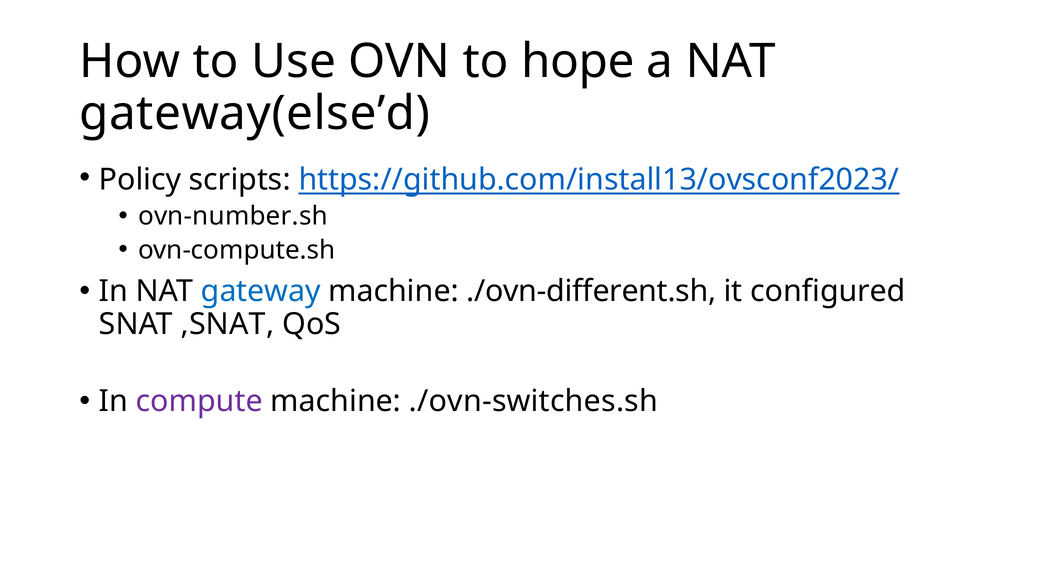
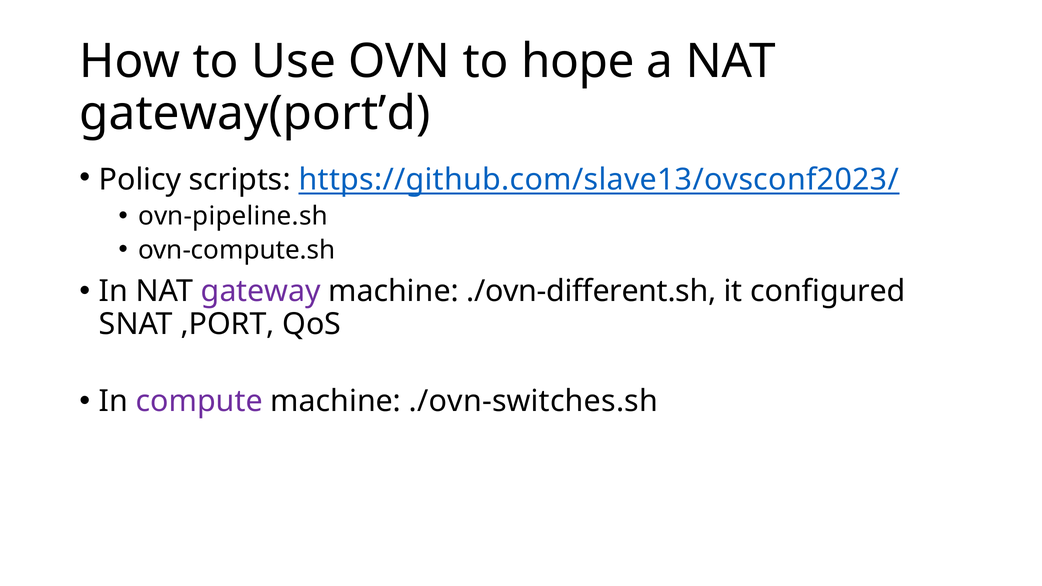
gateway(else’d: gateway(else’d -> gateway(port’d
https://github.com/install13/ovsconf2023/: https://github.com/install13/ovsconf2023/ -> https://github.com/slave13/ovsconf2023/
ovn-number.sh: ovn-number.sh -> ovn-pipeline.sh
gateway colour: blue -> purple
,SNAT: ,SNAT -> ,PORT
